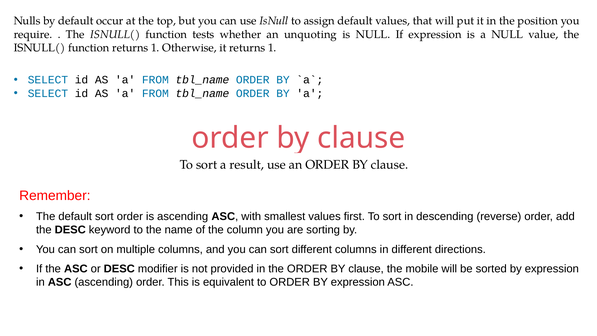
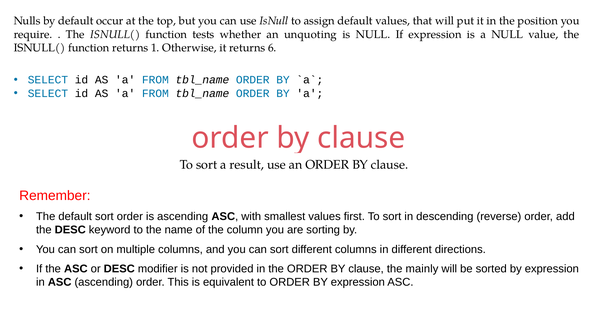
it returns 1: 1 -> 6
mobile: mobile -> mainly
